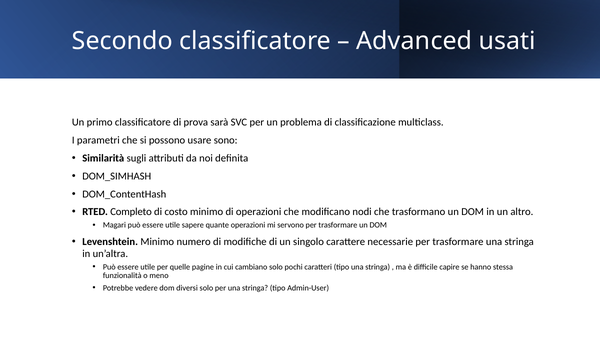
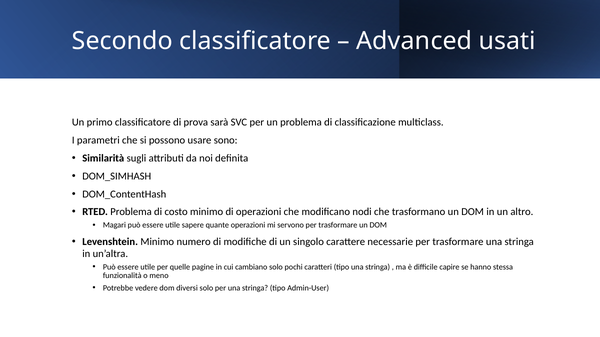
RTED Completo: Completo -> Problema
